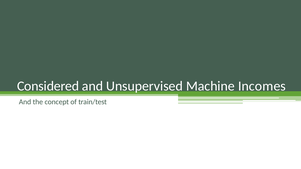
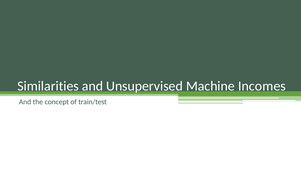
Considered: Considered -> Similarities
